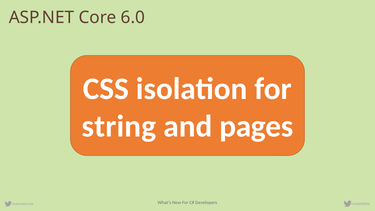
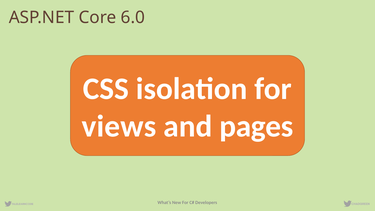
string: string -> views
